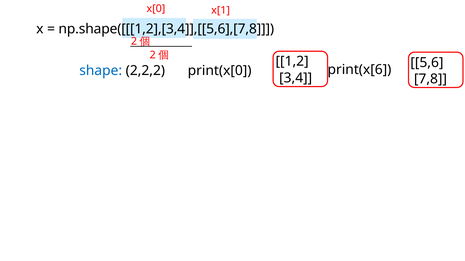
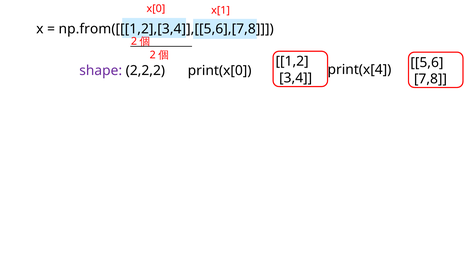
np.shape([[[1,2],[3,4]],[[5,6],[7,8: np.shape([[[1,2],[3,4]],[[5,6],[7,8 -> np.from([[[1,2],[3,4]],[[5,6],[7,8
shape colour: blue -> purple
print(x[6: print(x[6 -> print(x[4
